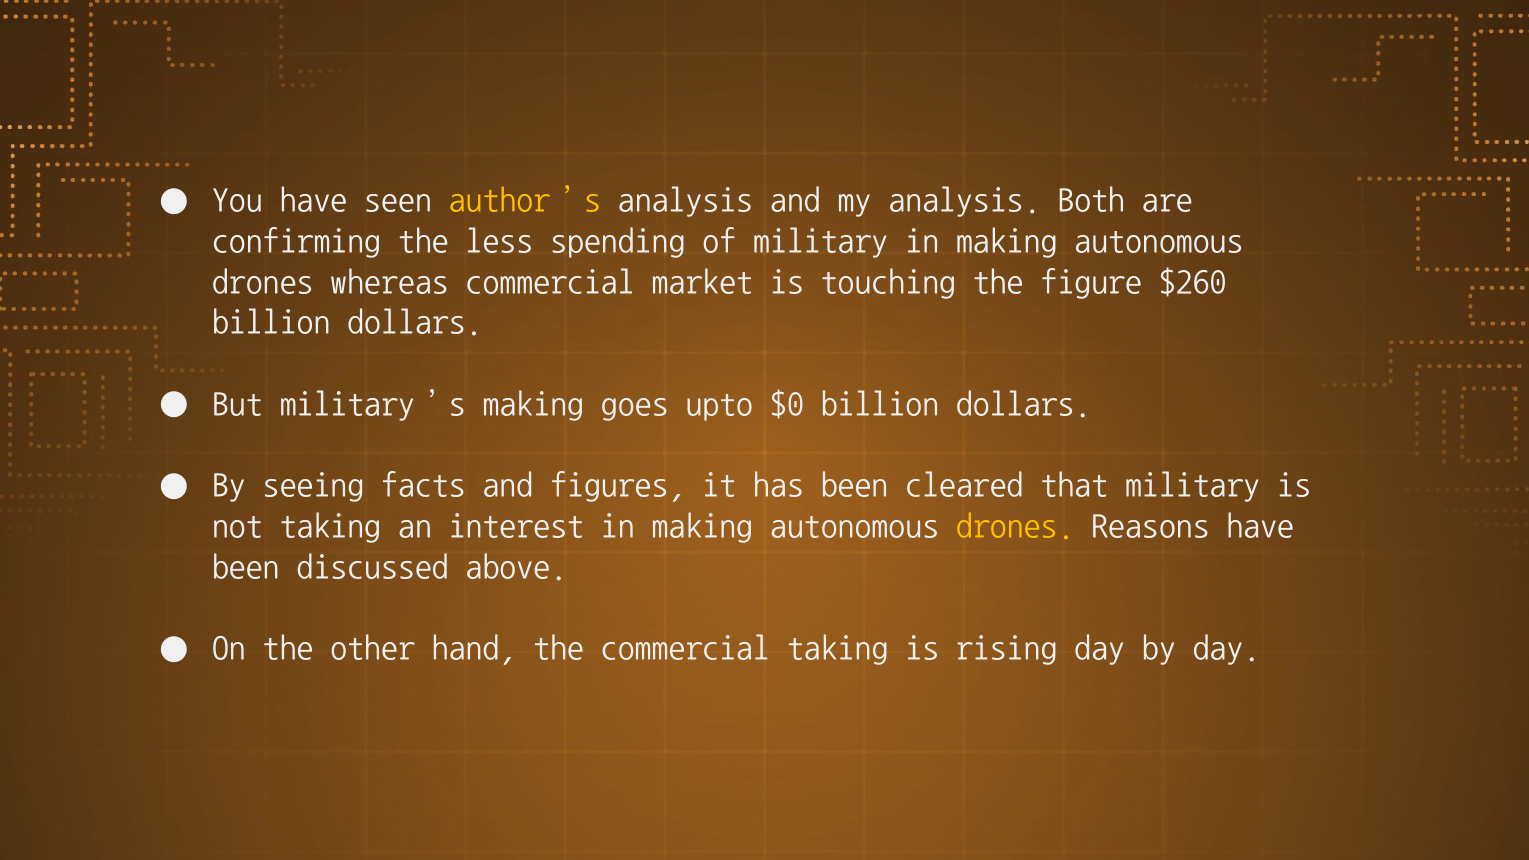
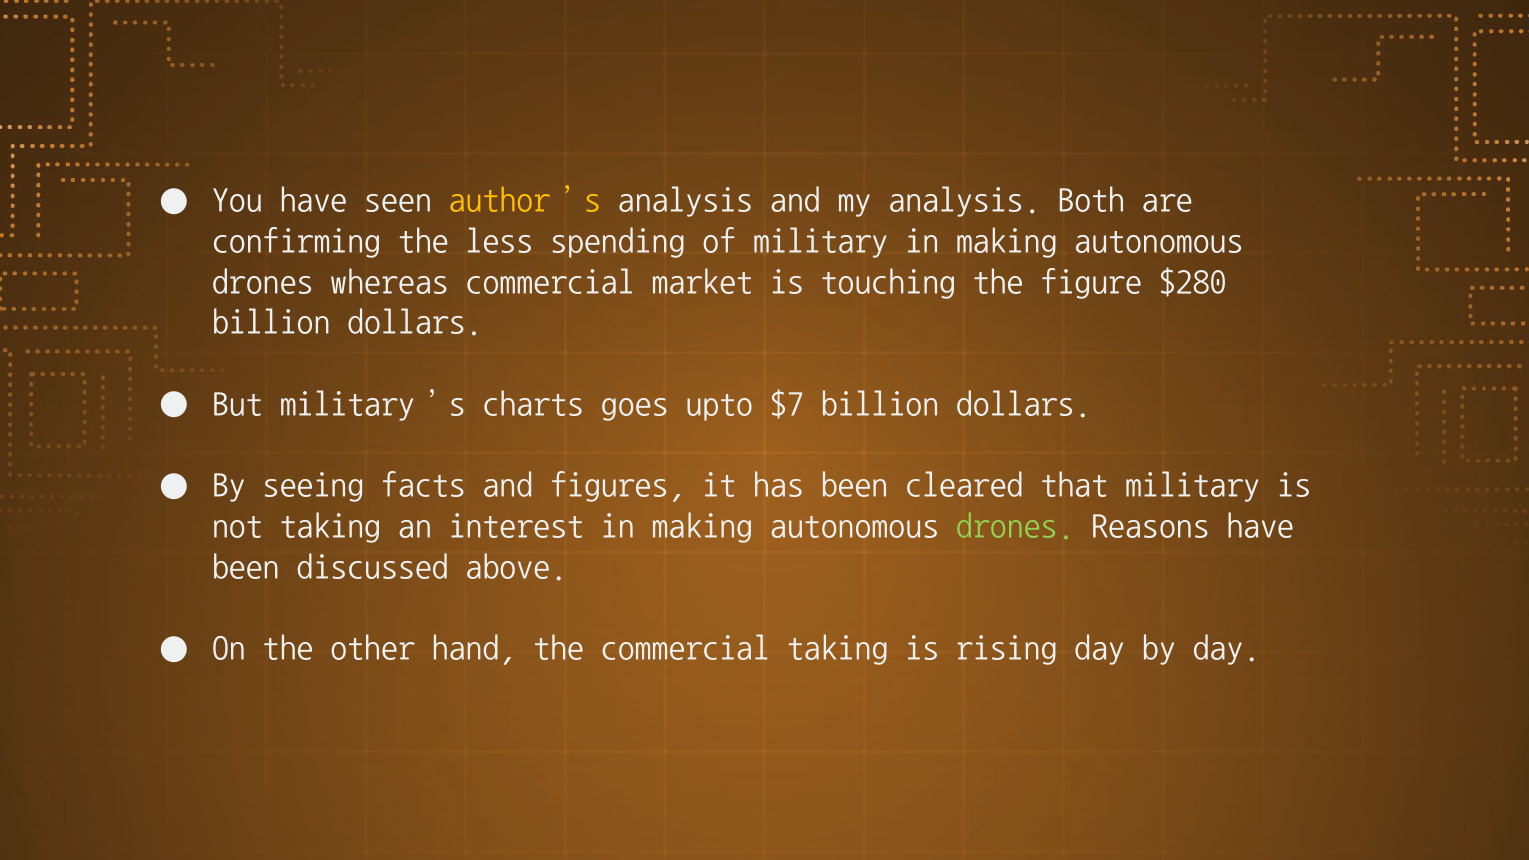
$260: $260 -> $280
military’s making: making -> charts
$0: $0 -> $7
drones at (1015, 526) colour: yellow -> light green
